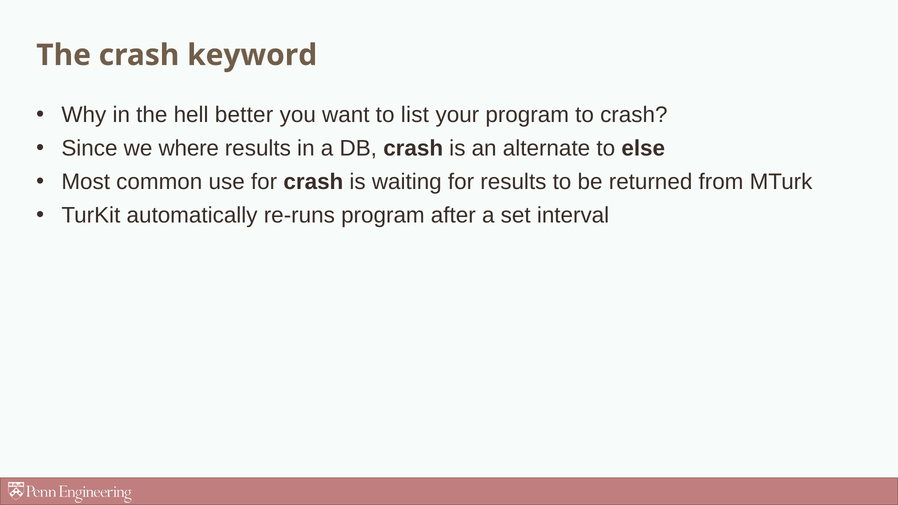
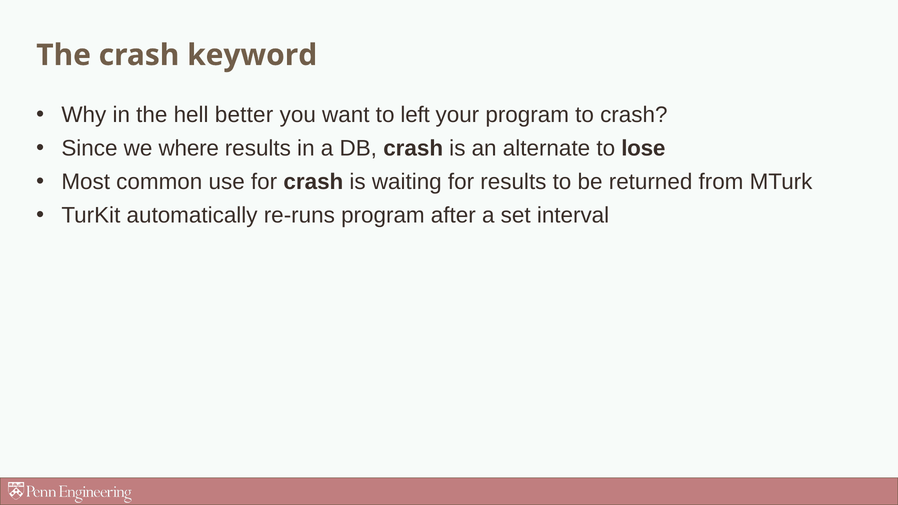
list: list -> left
else: else -> lose
